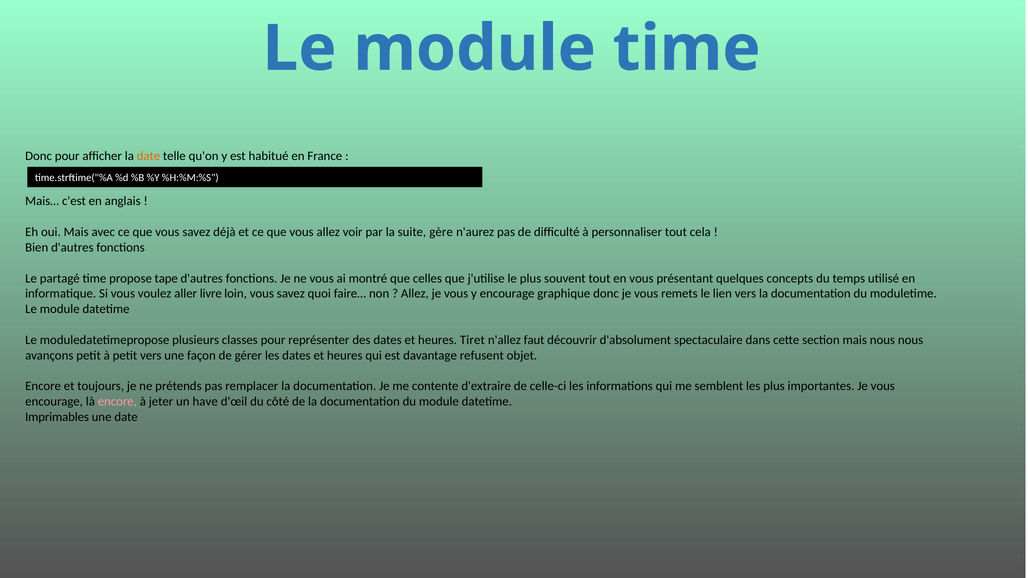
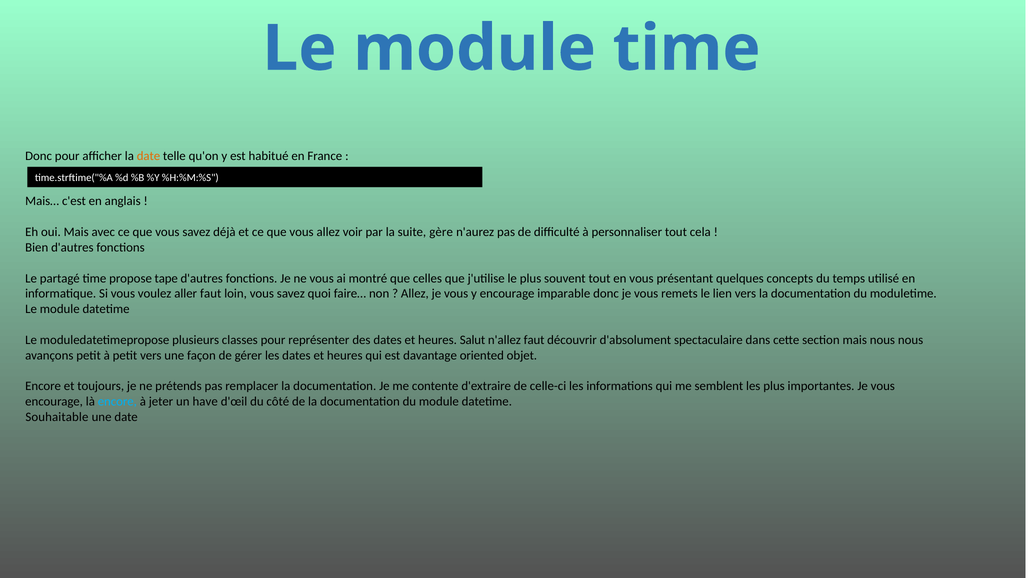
aller livre: livre -> faut
graphique: graphique -> imparable
Tiret: Tiret -> Salut
refusent: refusent -> oriented
encore at (117, 402) colour: pink -> light blue
Imprimables: Imprimables -> Souhaitable
